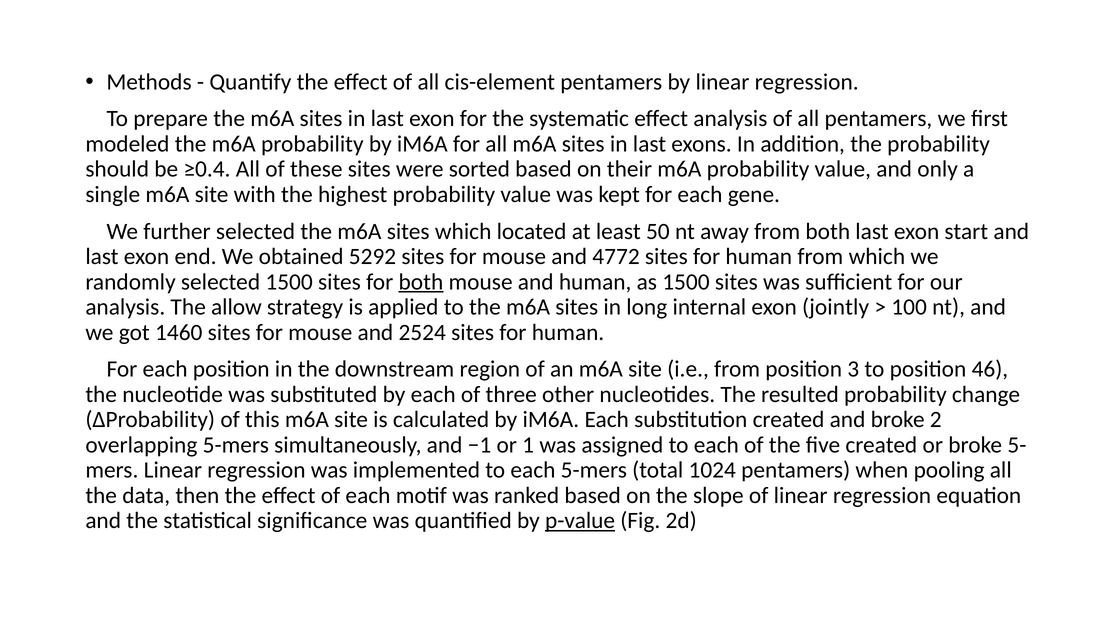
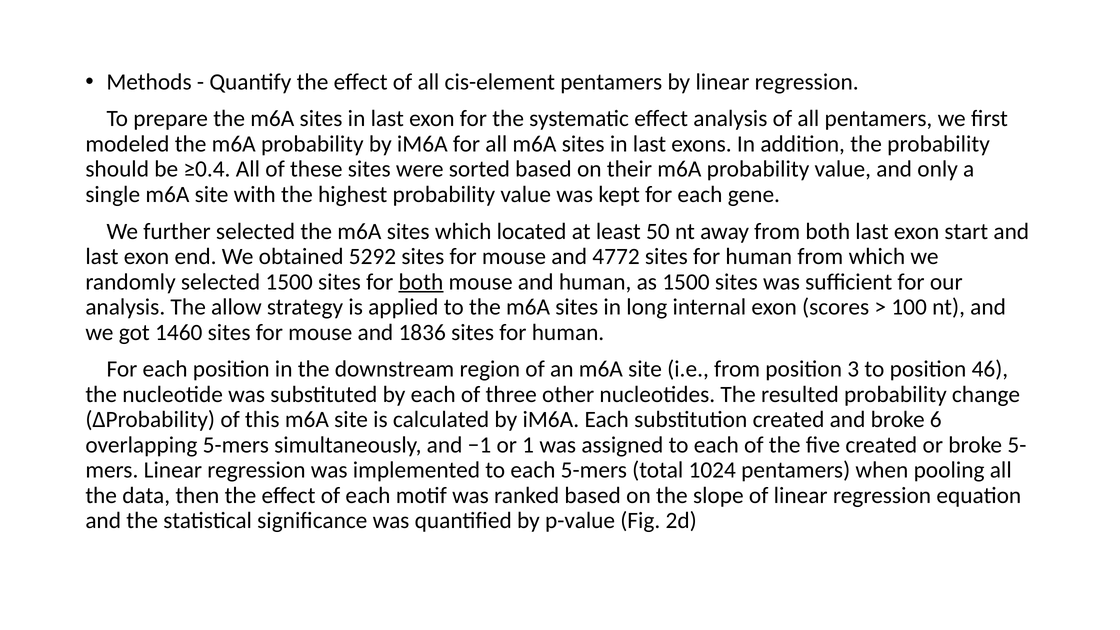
jointly: jointly -> scores
2524: 2524 -> 1836
2: 2 -> 6
p-value underline: present -> none
